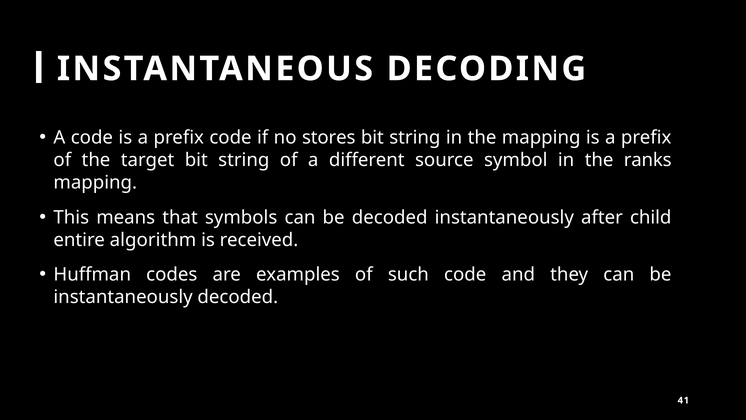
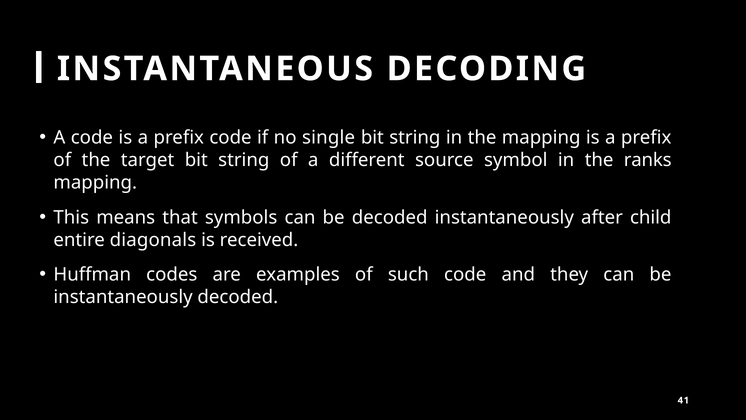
stores: stores -> single
algorithm: algorithm -> diagonals
